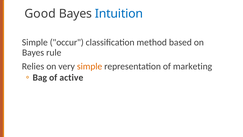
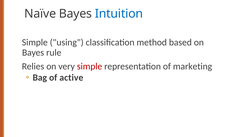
Good: Good -> Naïve
occur: occur -> using
simple at (90, 66) colour: orange -> red
